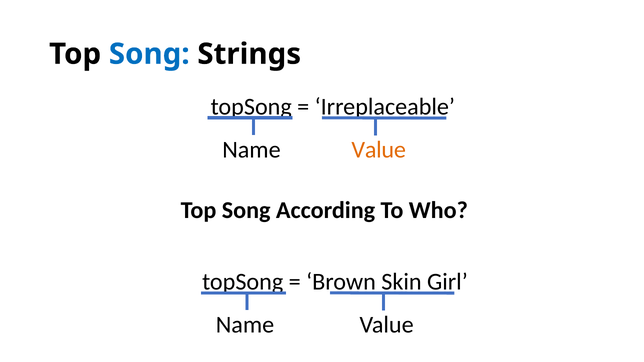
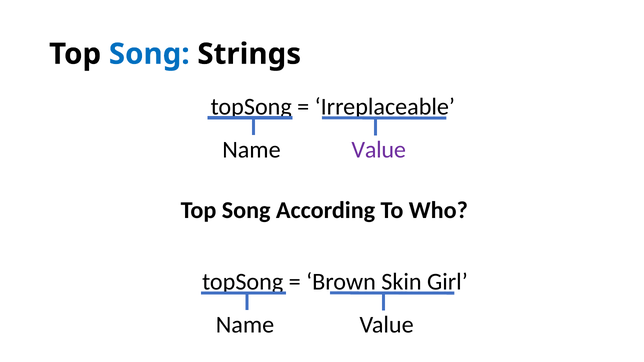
Value at (379, 150) colour: orange -> purple
